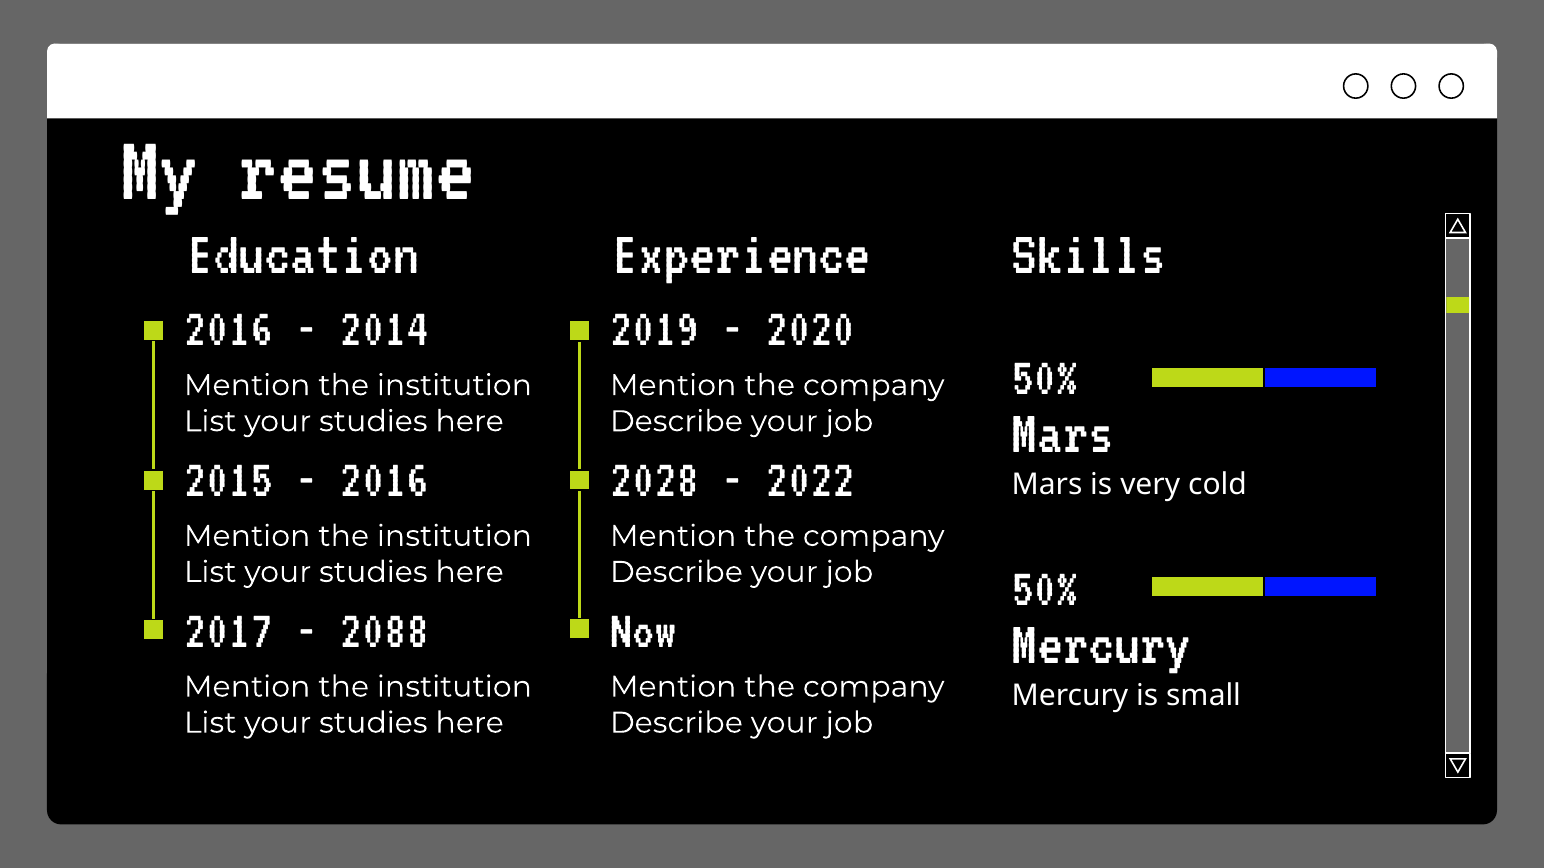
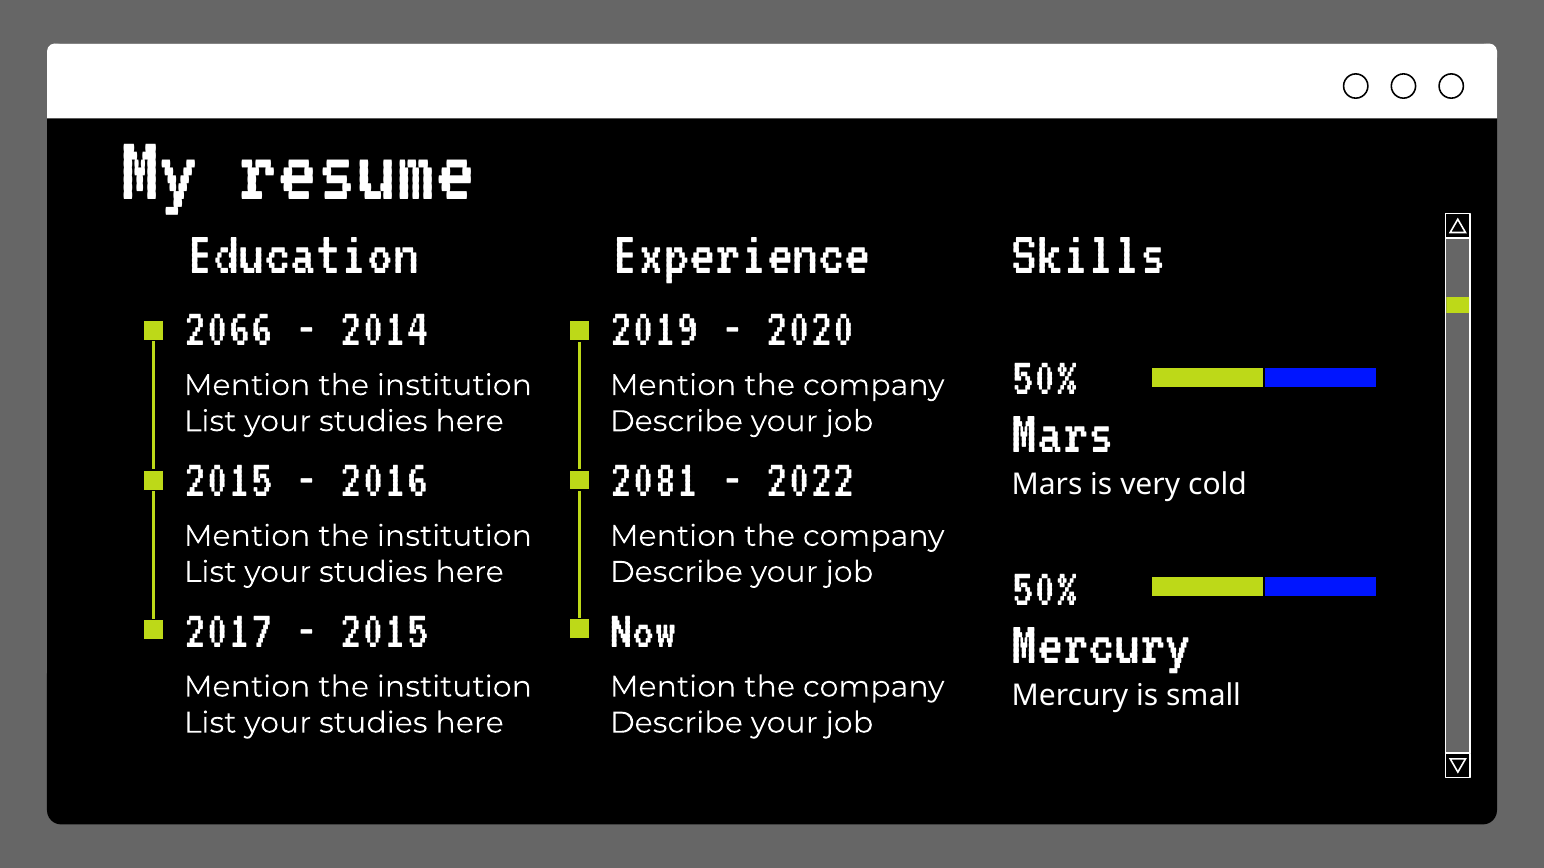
2016 at (228, 328): 2016 -> 2066
2028: 2028 -> 2081
2088 at (384, 629): 2088 -> 2015
